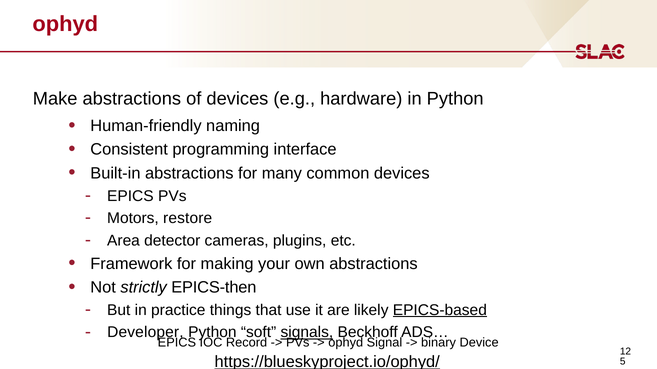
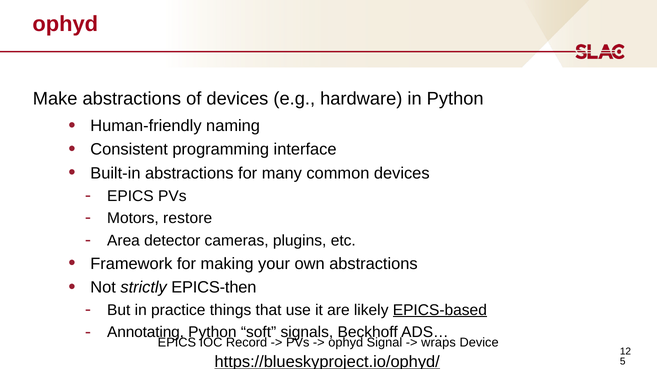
Developer: Developer -> Annotating
signals underline: present -> none
binary: binary -> wraps
